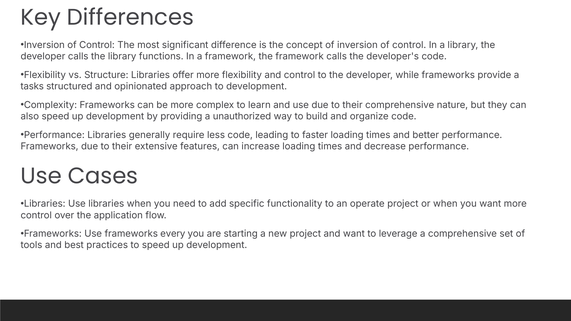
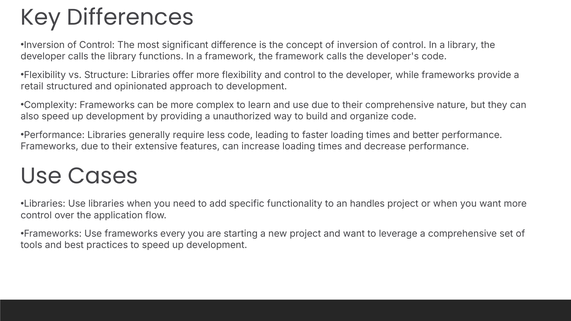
tasks: tasks -> retail
operate: operate -> handles
